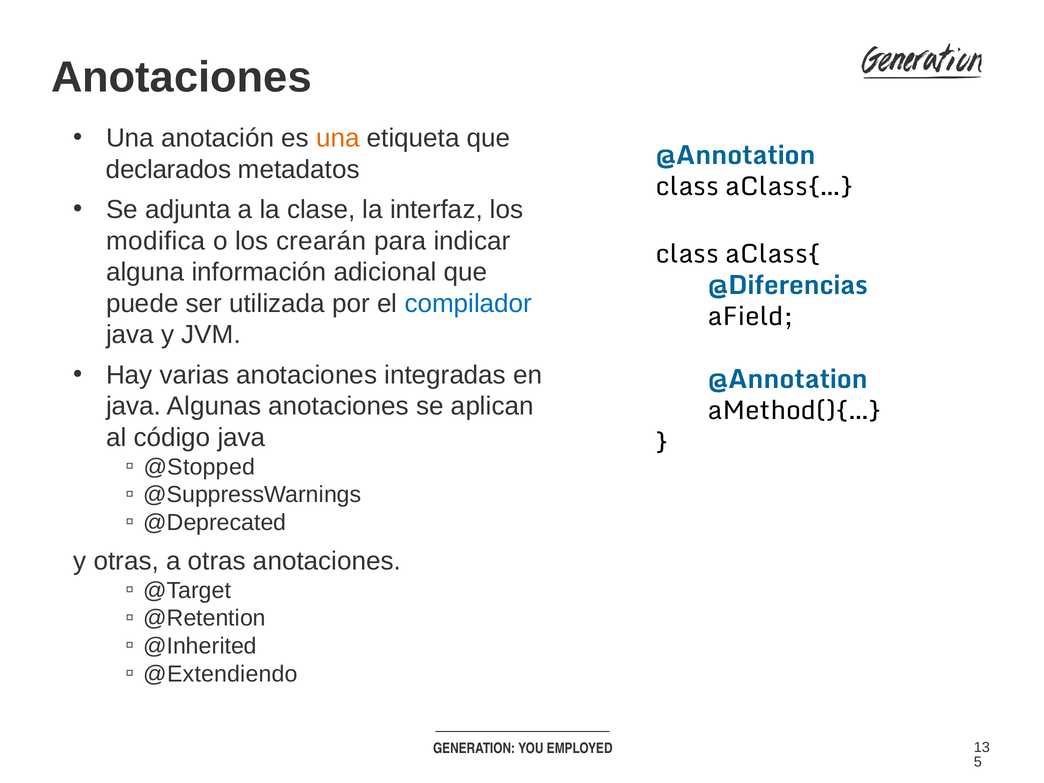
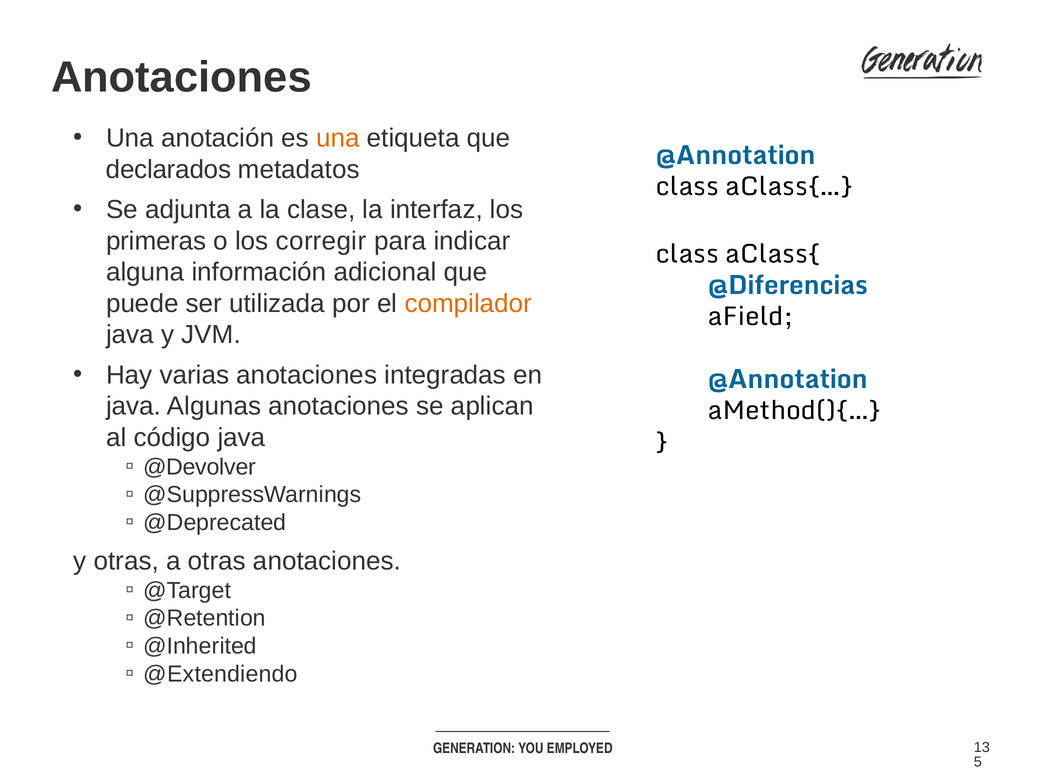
modifica: modifica -> primeras
crearán: crearán -> corregir
compilador colour: blue -> orange
@Stopped: @Stopped -> @Devolver
